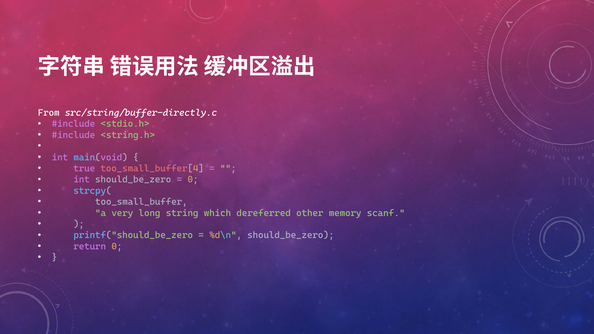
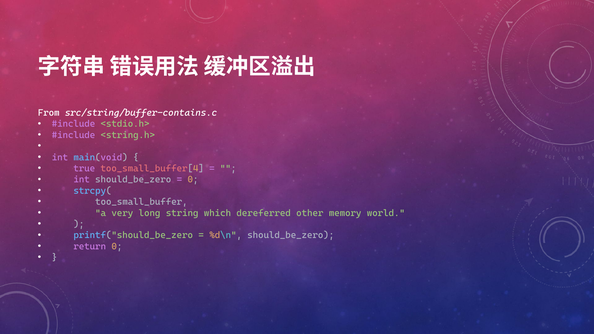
src/string/buffer-directly.c: src/string/buffer-directly.c -> src/string/buffer-contains.c
scanf: scanf -> world
